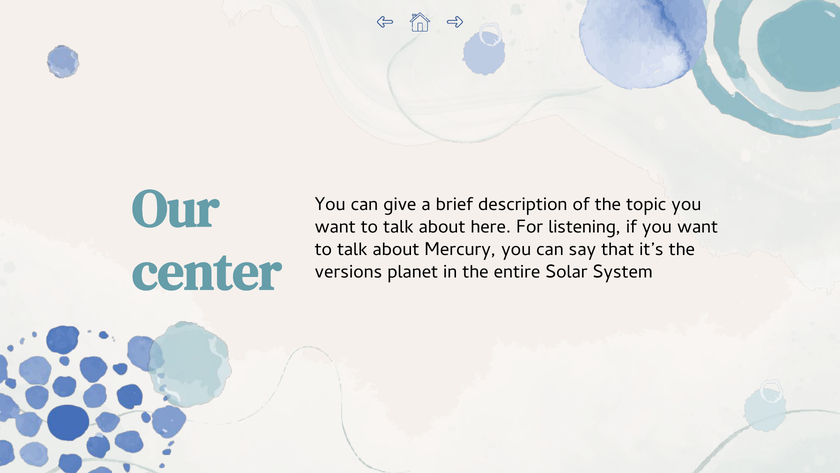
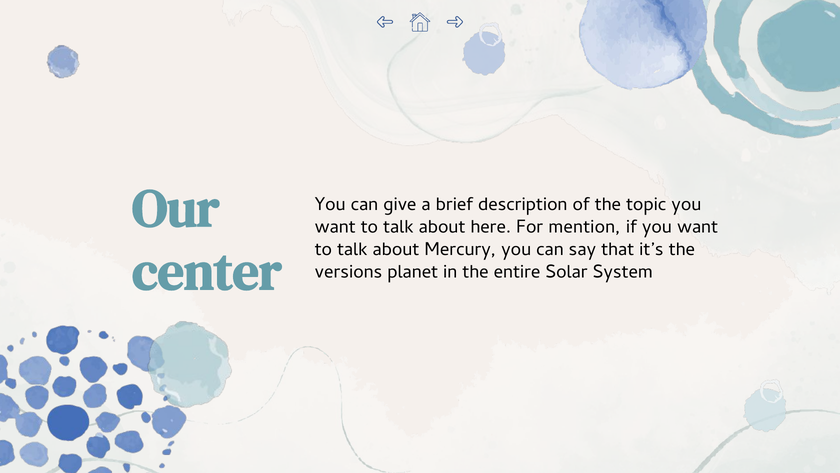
listening: listening -> mention
